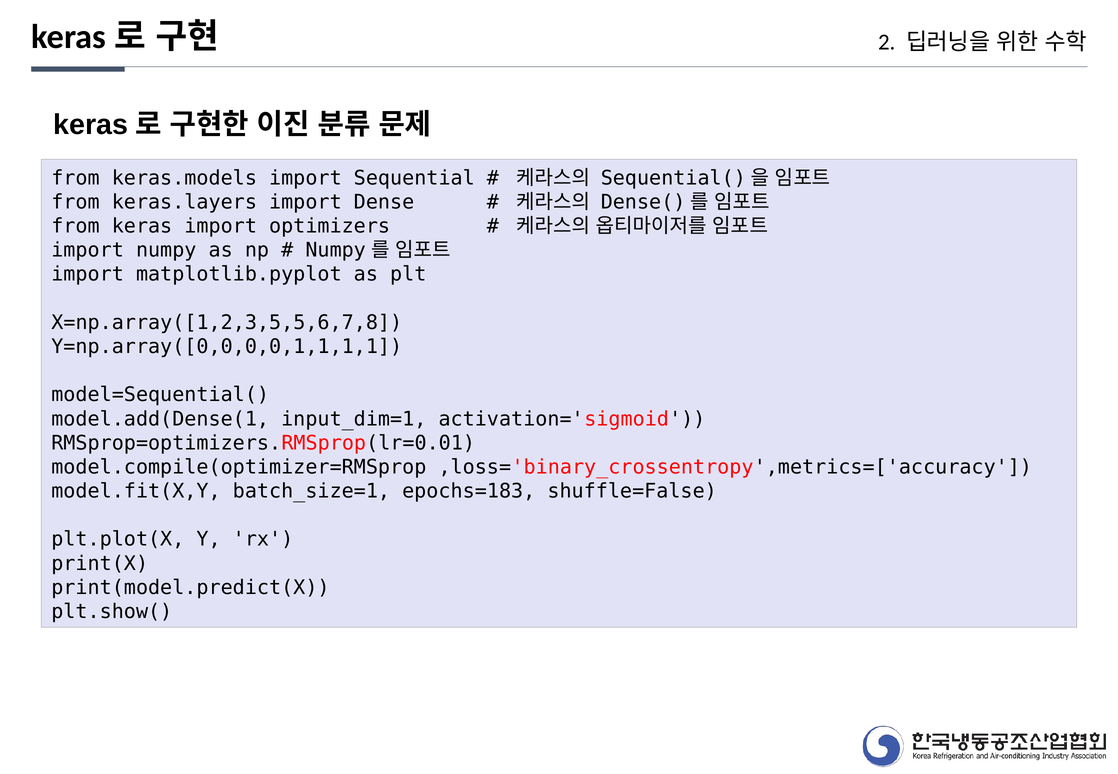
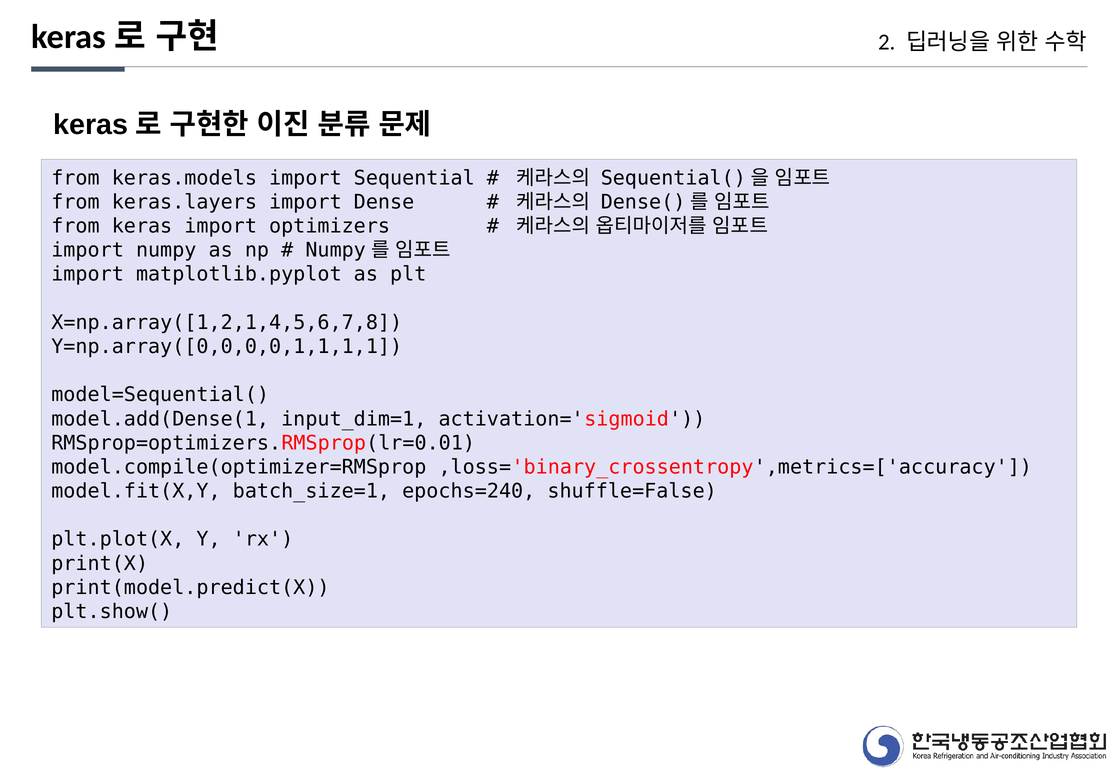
X=np.array([1,2,3,5,5,6,7,8: X=np.array([1,2,3,5,5,6,7,8 -> X=np.array([1,2,1,4,5,6,7,8
epochs=183: epochs=183 -> epochs=240
